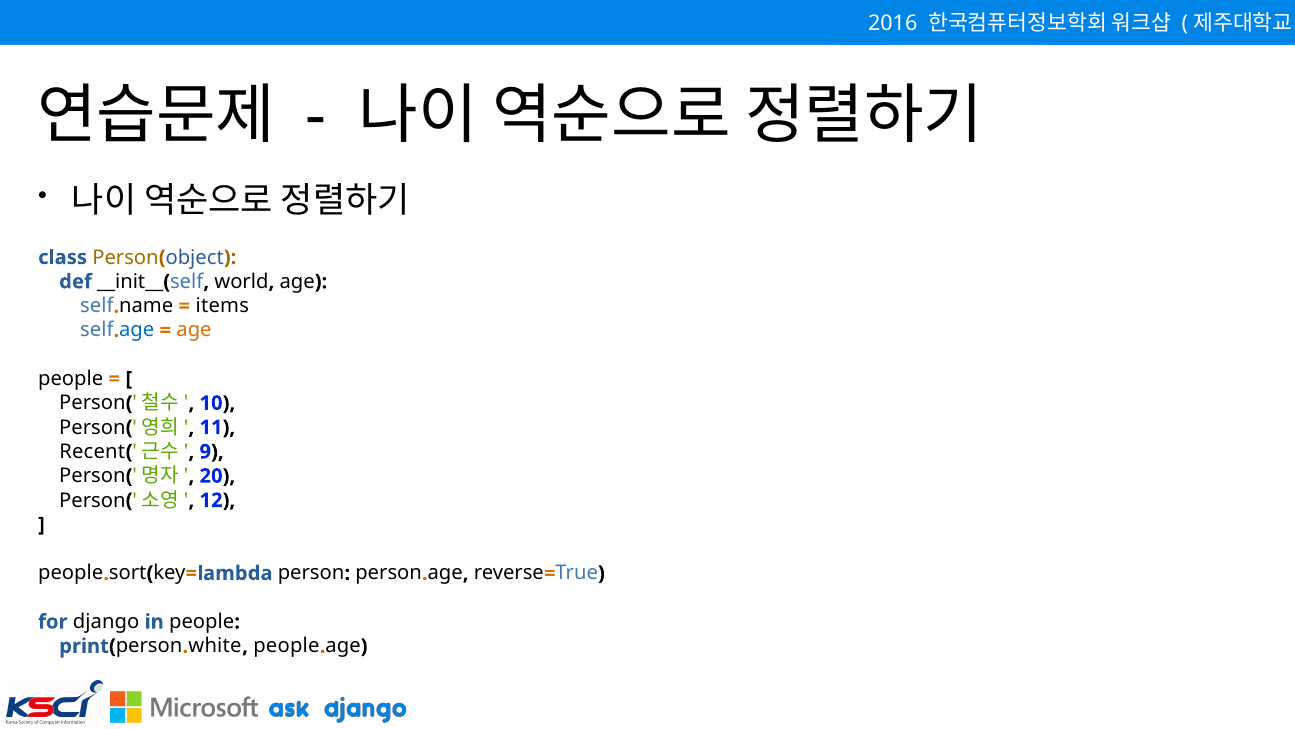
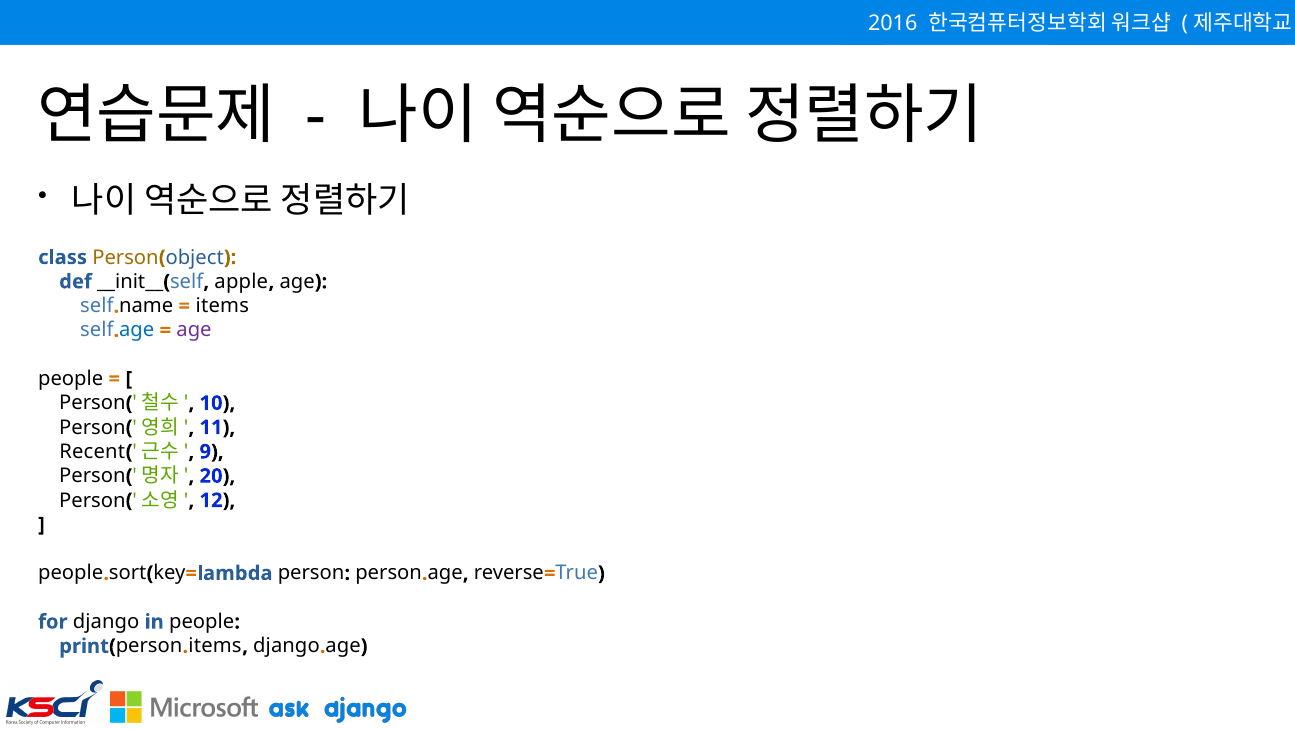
world: world -> apple
age at (194, 330) colour: orange -> purple
white at (215, 646): white -> items
people at (286, 646): people -> django
